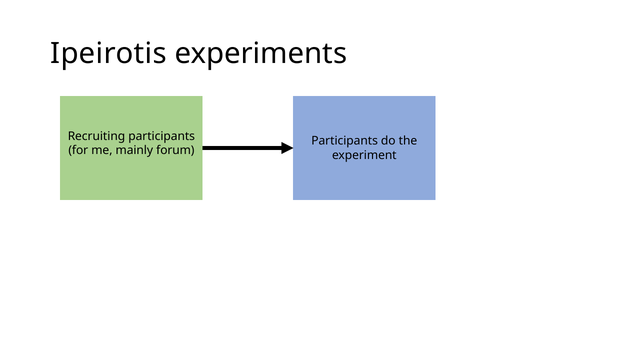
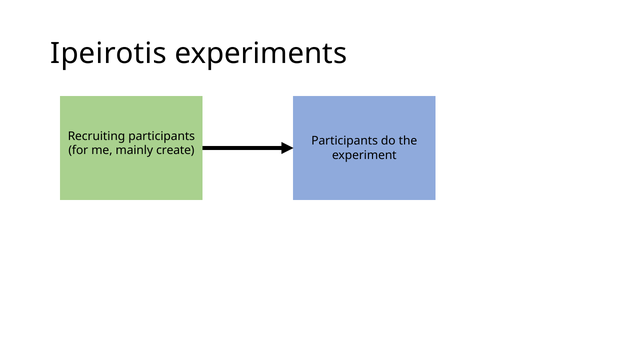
forum: forum -> create
